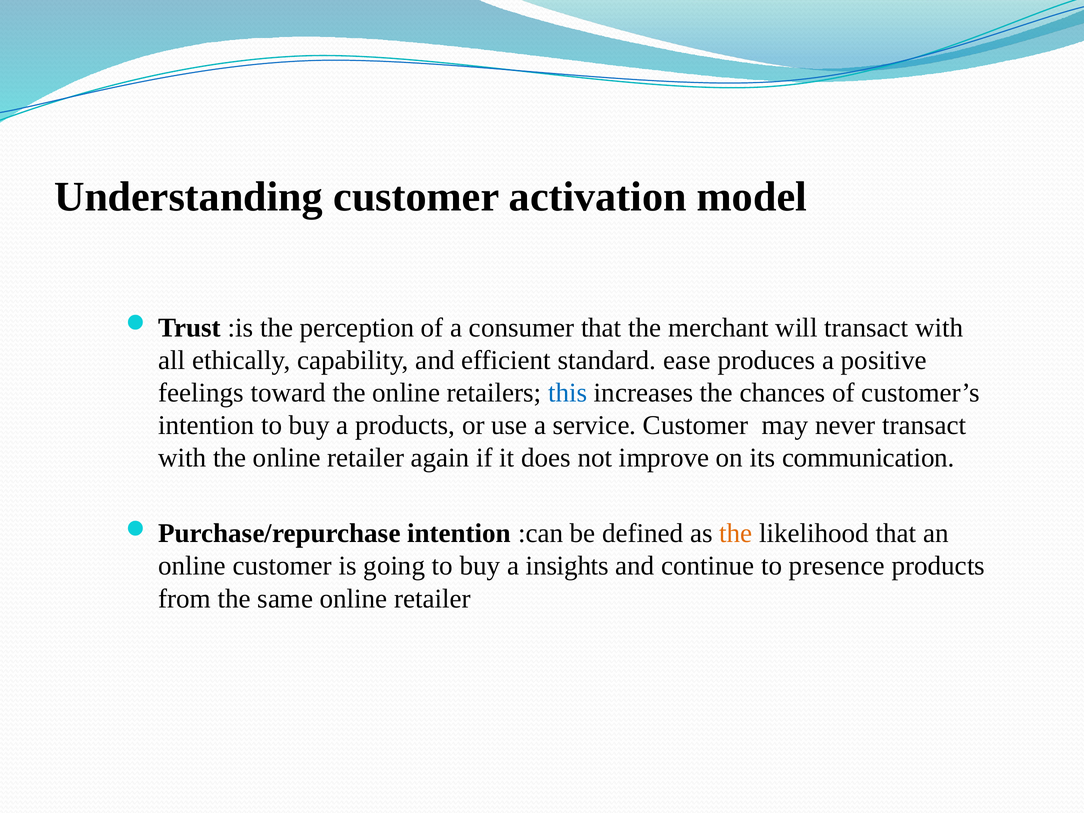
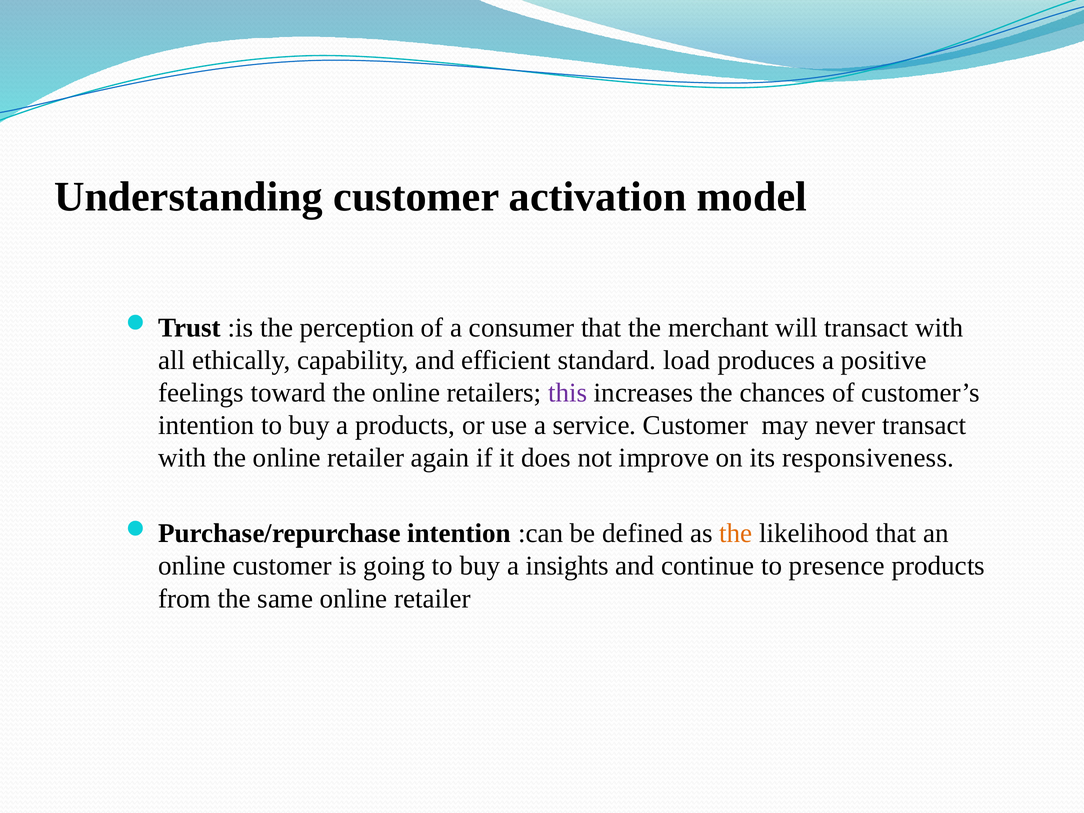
ease: ease -> load
this colour: blue -> purple
communication: communication -> responsiveness
